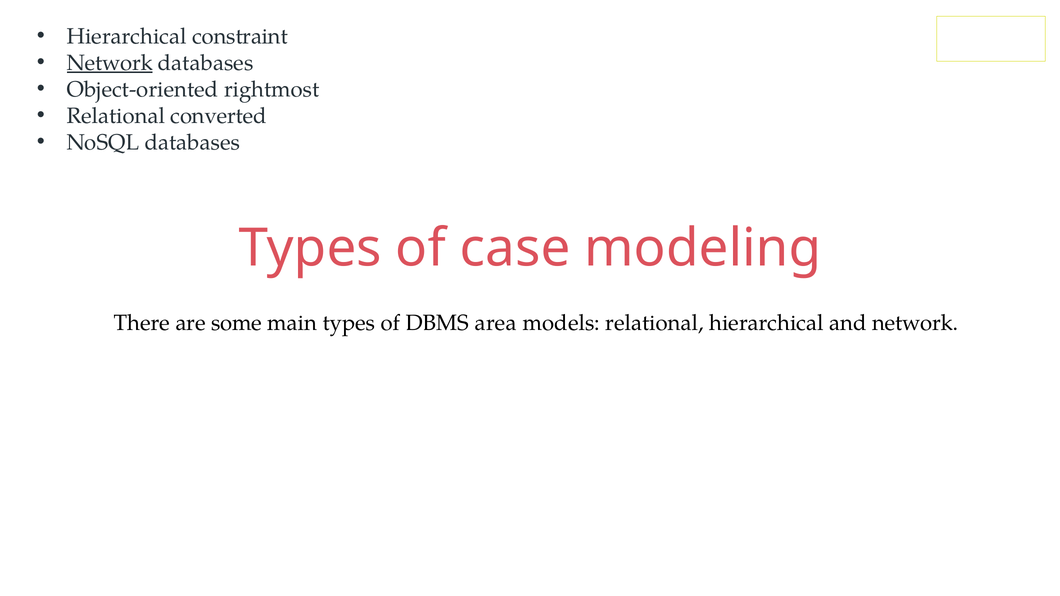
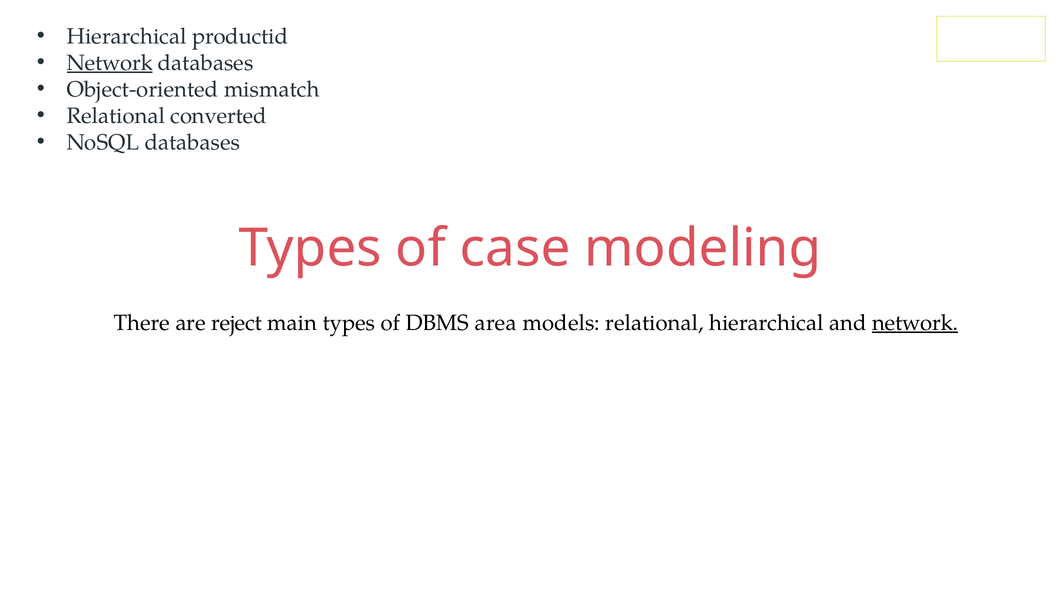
constraint: constraint -> productid
rightmost: rightmost -> mismatch
some: some -> reject
network at (915, 323) underline: none -> present
